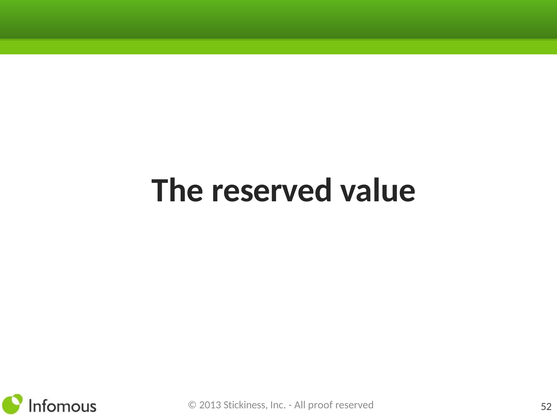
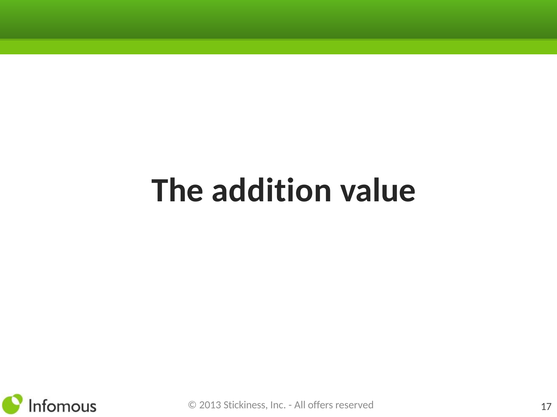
The reserved: reserved -> addition
proof: proof -> offers
52: 52 -> 17
